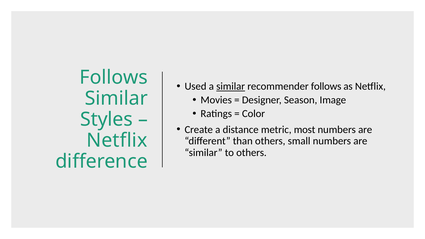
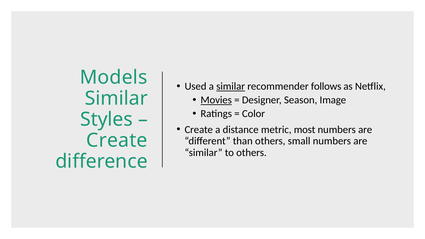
Follows at (114, 77): Follows -> Models
Movies underline: none -> present
Netflix at (117, 140): Netflix -> Create
